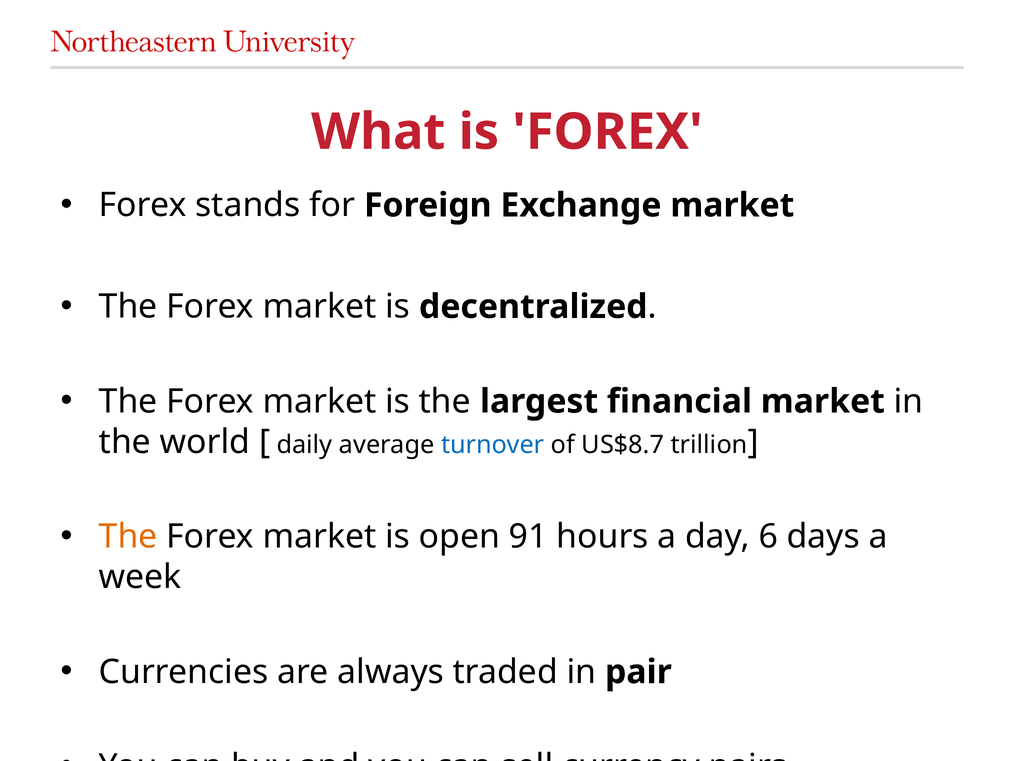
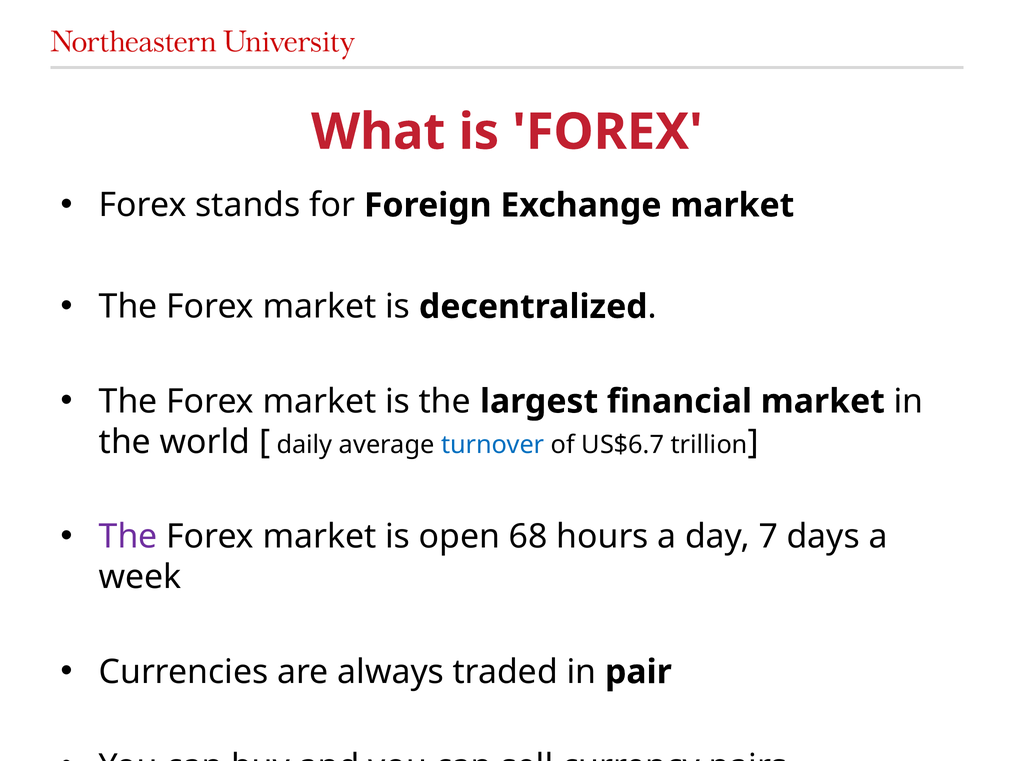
US$8.7: US$8.7 -> US$6.7
The at (128, 536) colour: orange -> purple
91: 91 -> 68
6: 6 -> 7
